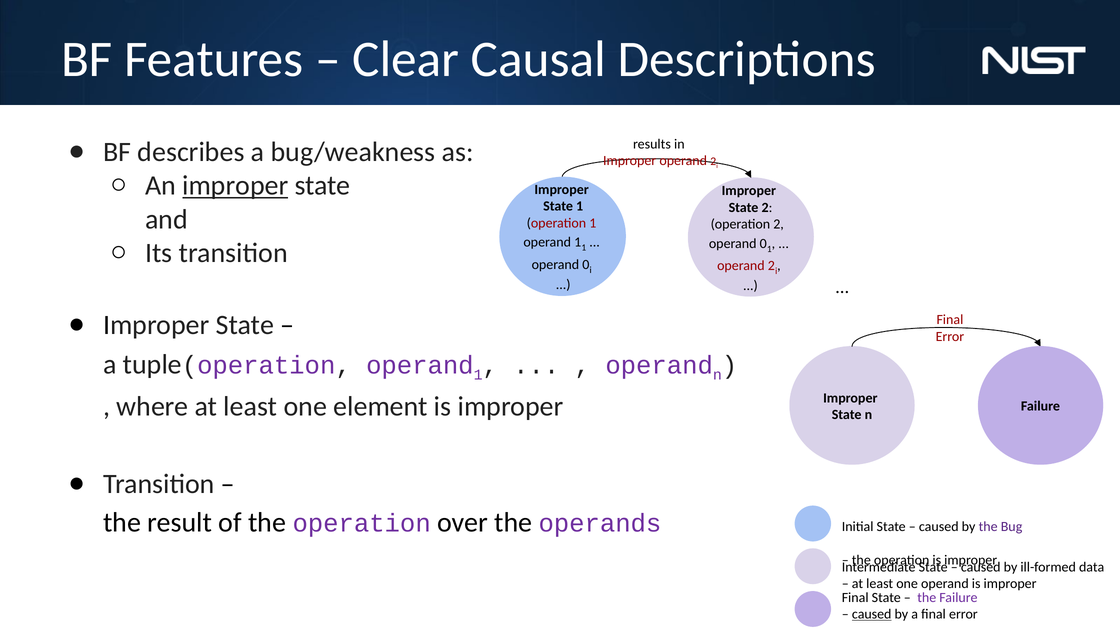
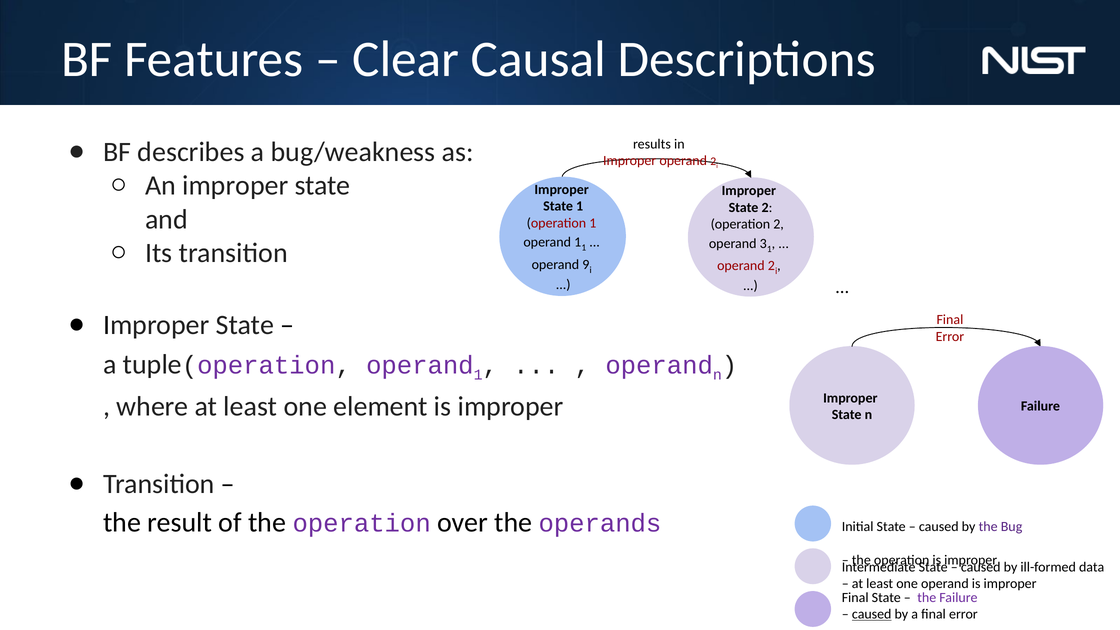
improper at (235, 186) underline: present -> none
0 at (763, 243): 0 -> 3
0 at (586, 265): 0 -> 9
